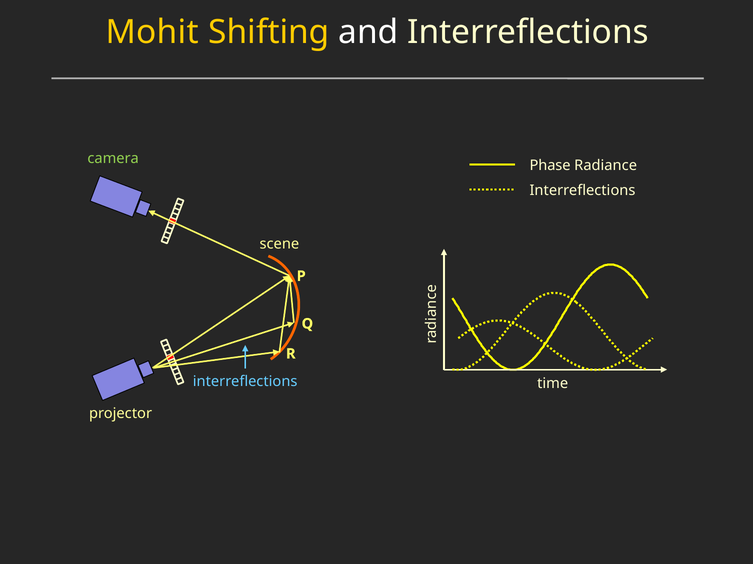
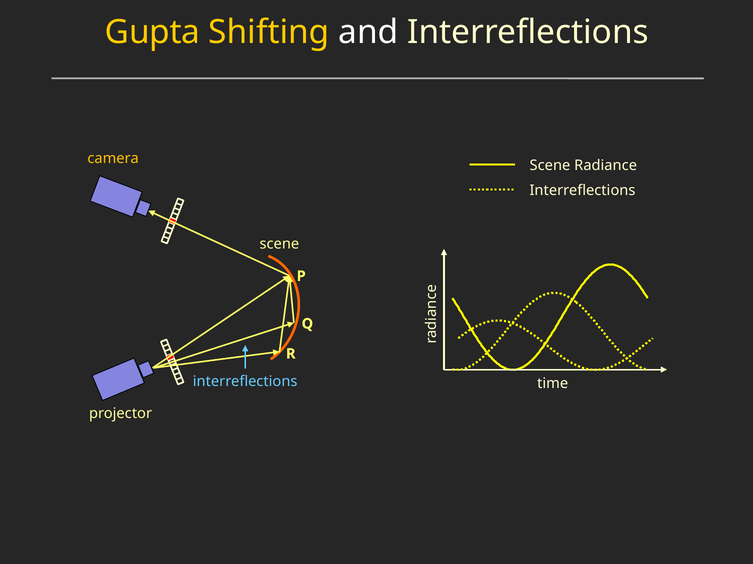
Mohit: Mohit -> Gupta
camera colour: light green -> yellow
Phase at (550, 166): Phase -> Scene
